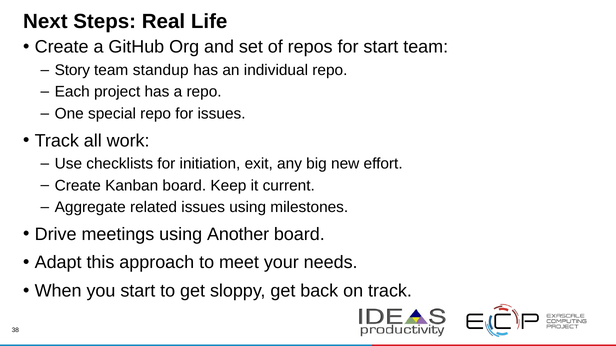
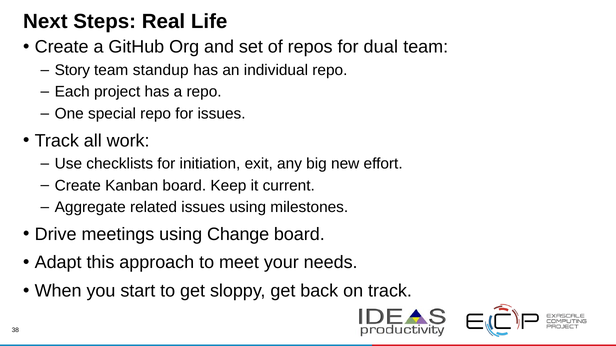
for start: start -> dual
Another: Another -> Change
